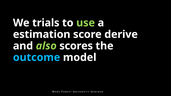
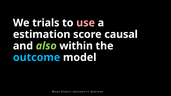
use colour: light green -> pink
derive: derive -> causal
scores: scores -> within
